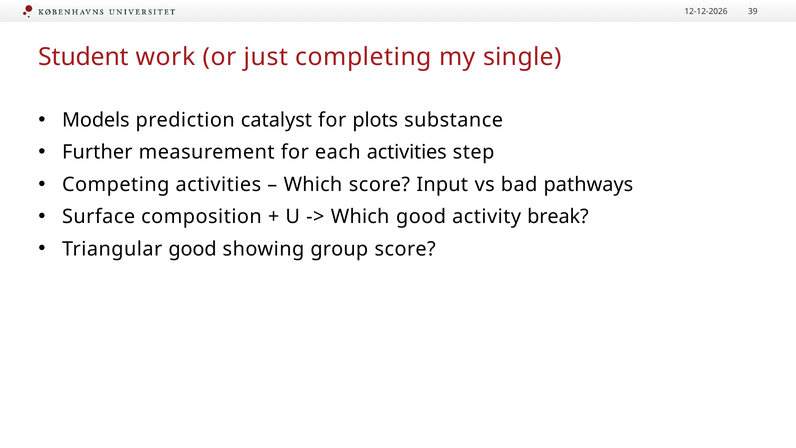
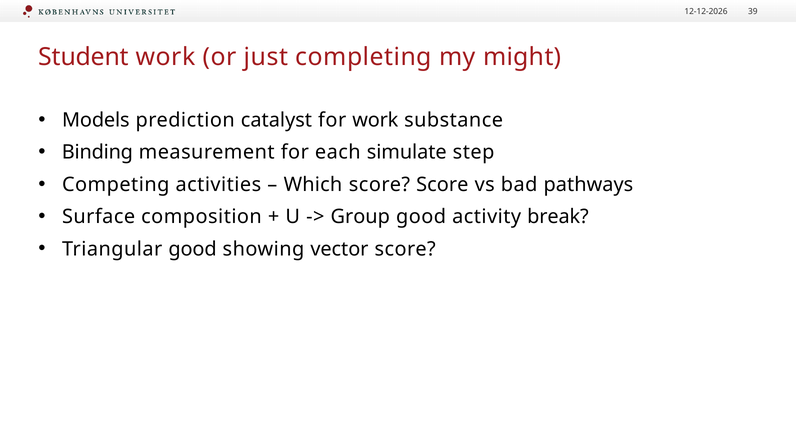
single: single -> might
for plots: plots -> work
Further: Further -> Binding
each activities: activities -> simulate
score Input: Input -> Score
Which at (360, 217): Which -> Group
group: group -> vector
